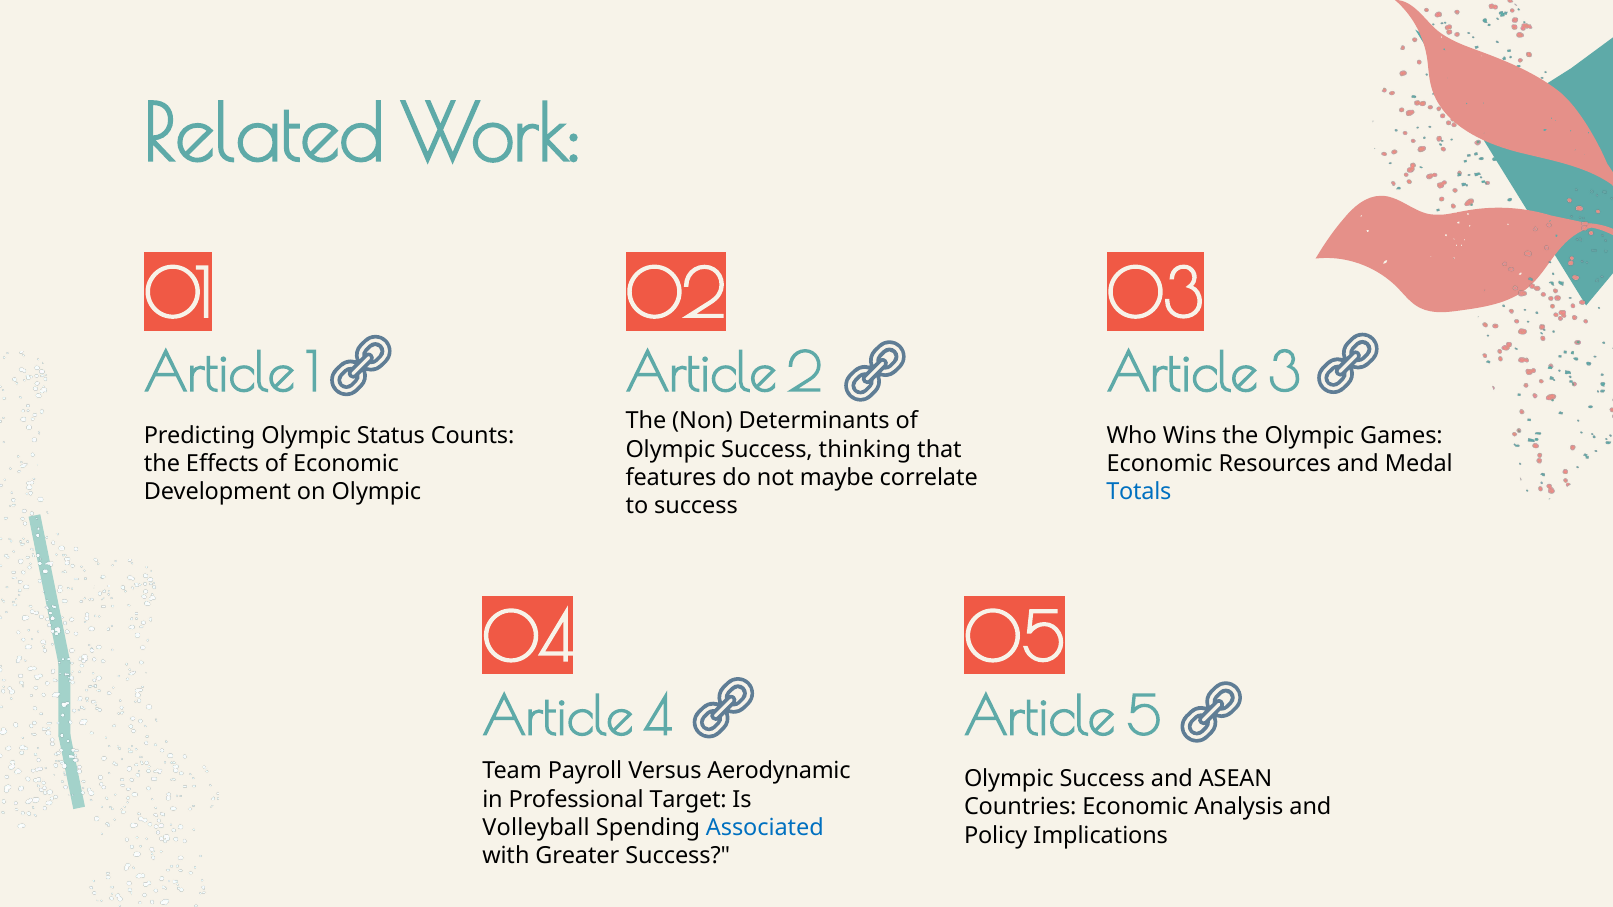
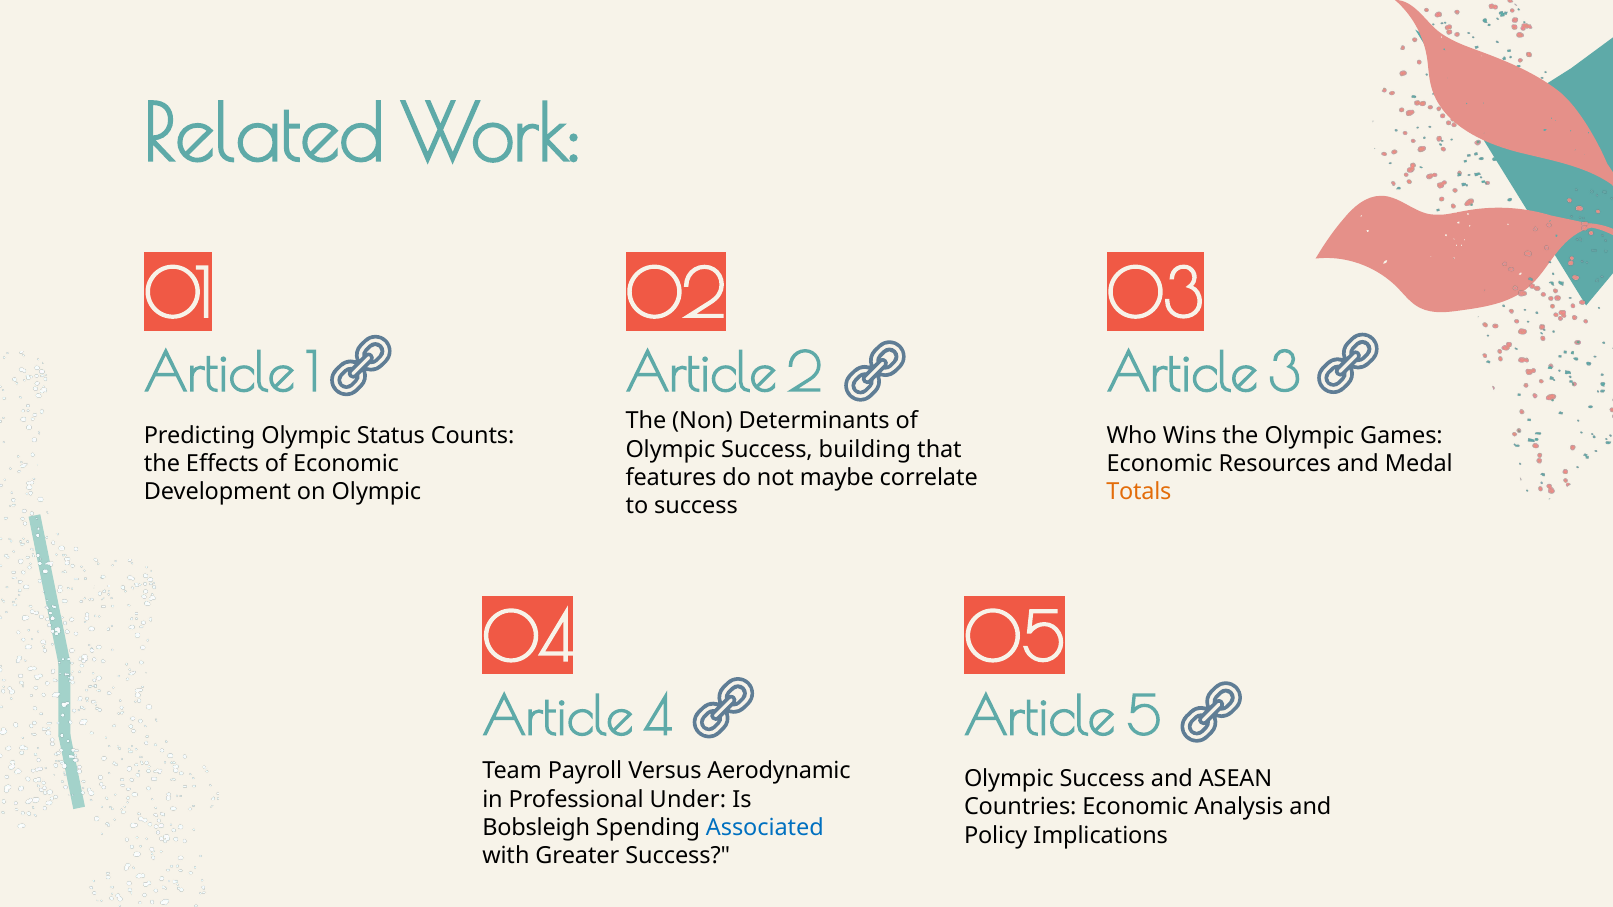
thinking: thinking -> building
Totals colour: blue -> orange
Target: Target -> Under
Volleyball: Volleyball -> Bobsleigh
